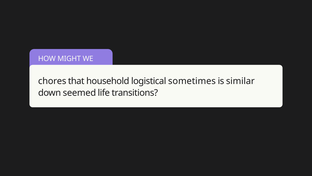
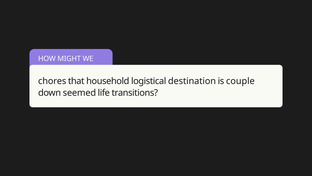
sometimes: sometimes -> destination
similar: similar -> couple
